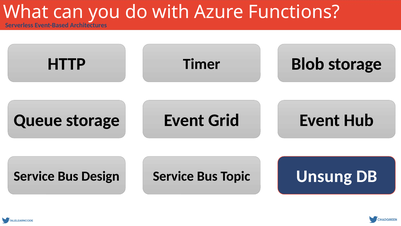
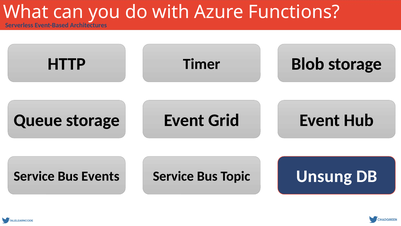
Design: Design -> Events
